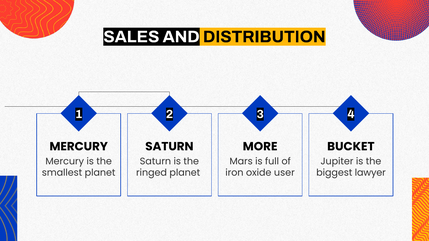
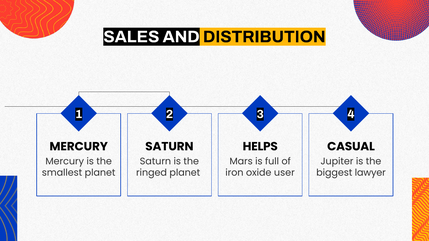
MORE: MORE -> HELPS
BUCKET: BUCKET -> CASUAL
